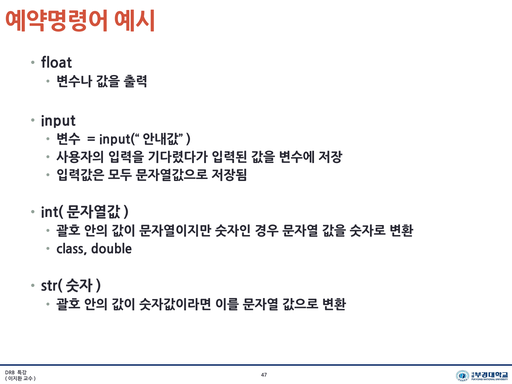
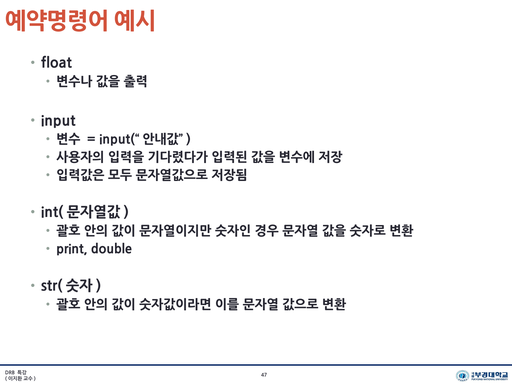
class: class -> print
